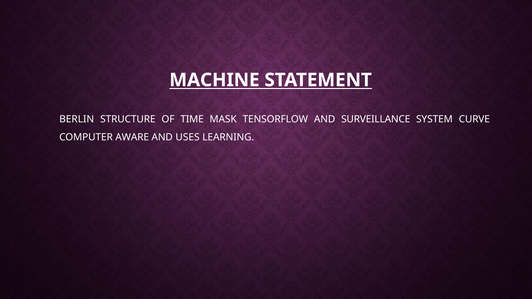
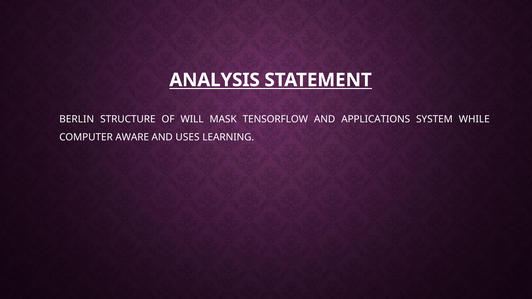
MACHINE: MACHINE -> ANALYSIS
TIME: TIME -> WILL
SURVEILLANCE: SURVEILLANCE -> APPLICATIONS
CURVE: CURVE -> WHILE
